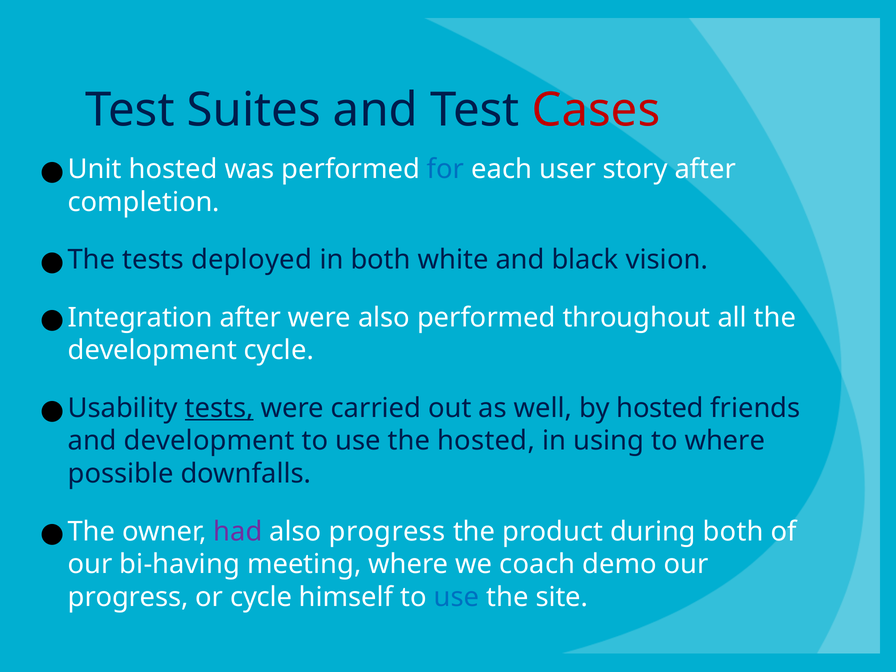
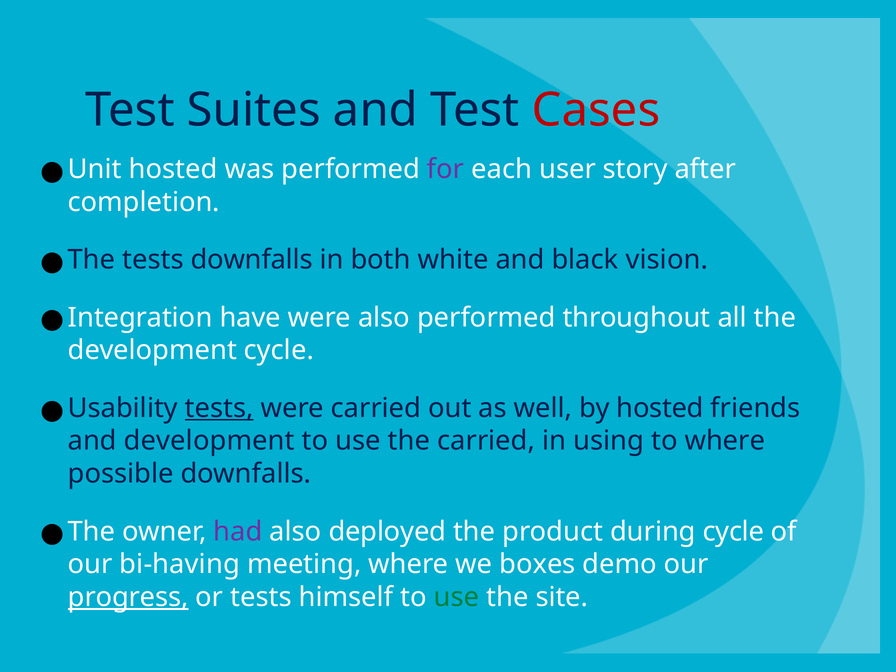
for colour: blue -> purple
tests deployed: deployed -> downfalls
Integration after: after -> have
the hosted: hosted -> carried
also progress: progress -> deployed
during both: both -> cycle
coach: coach -> boxes
progress at (128, 597) underline: none -> present
or cycle: cycle -> tests
use at (457, 597) colour: blue -> green
